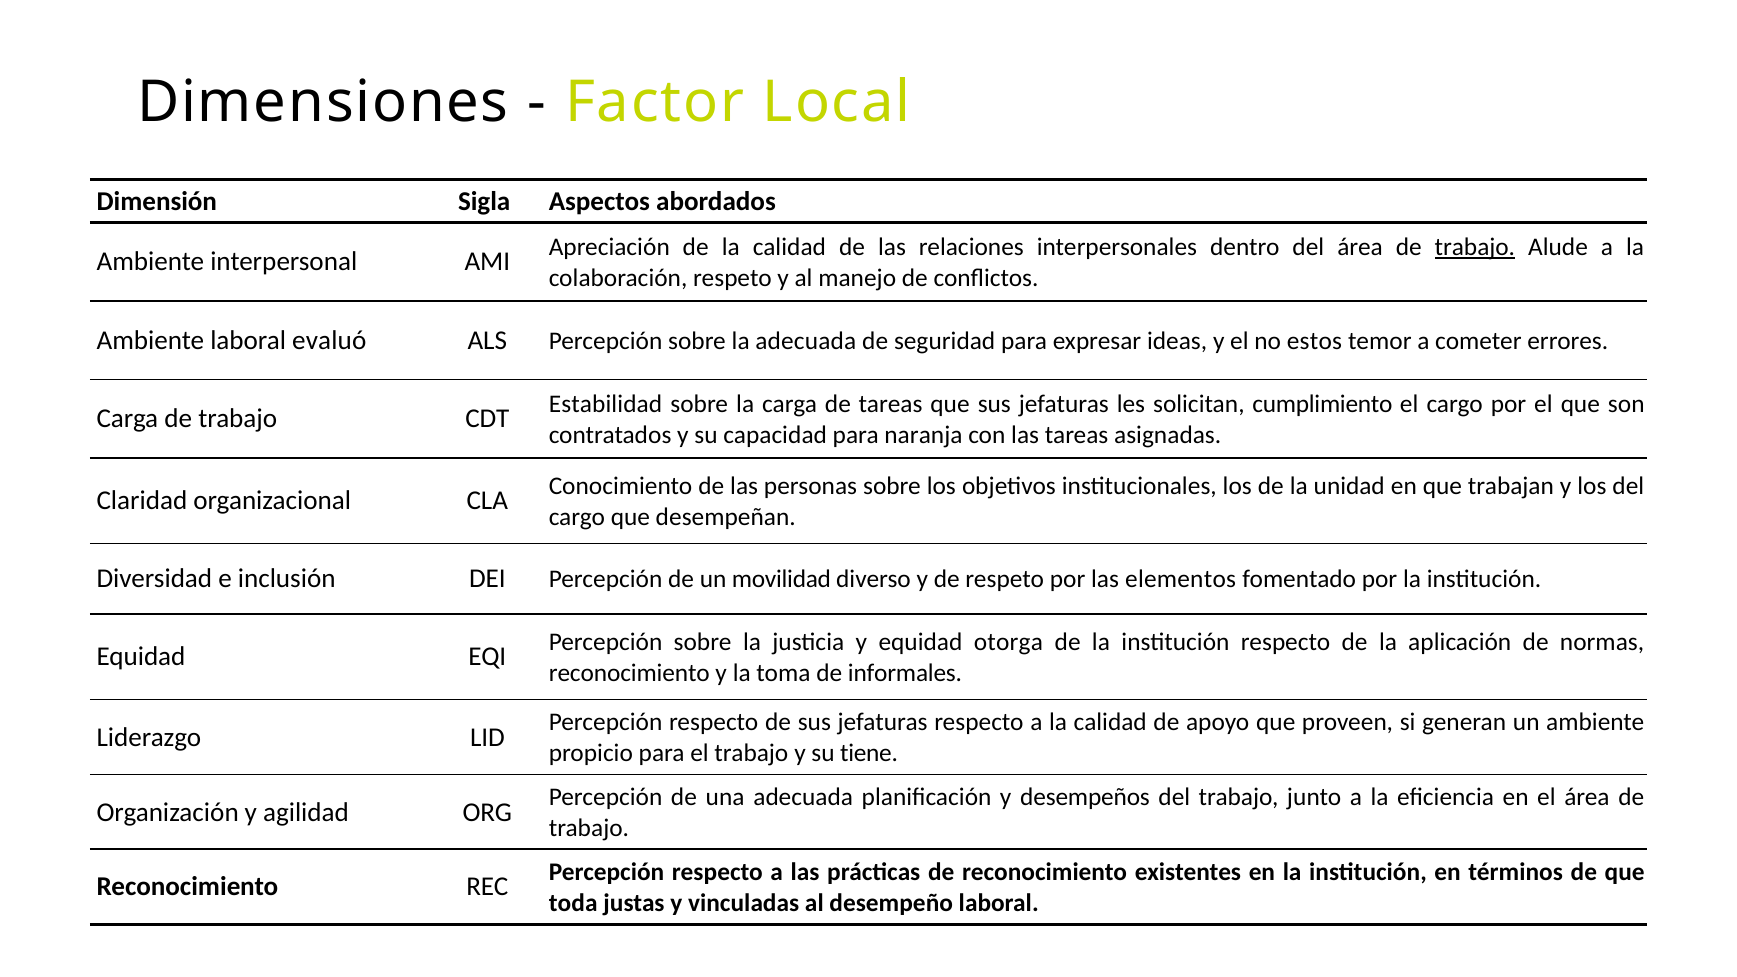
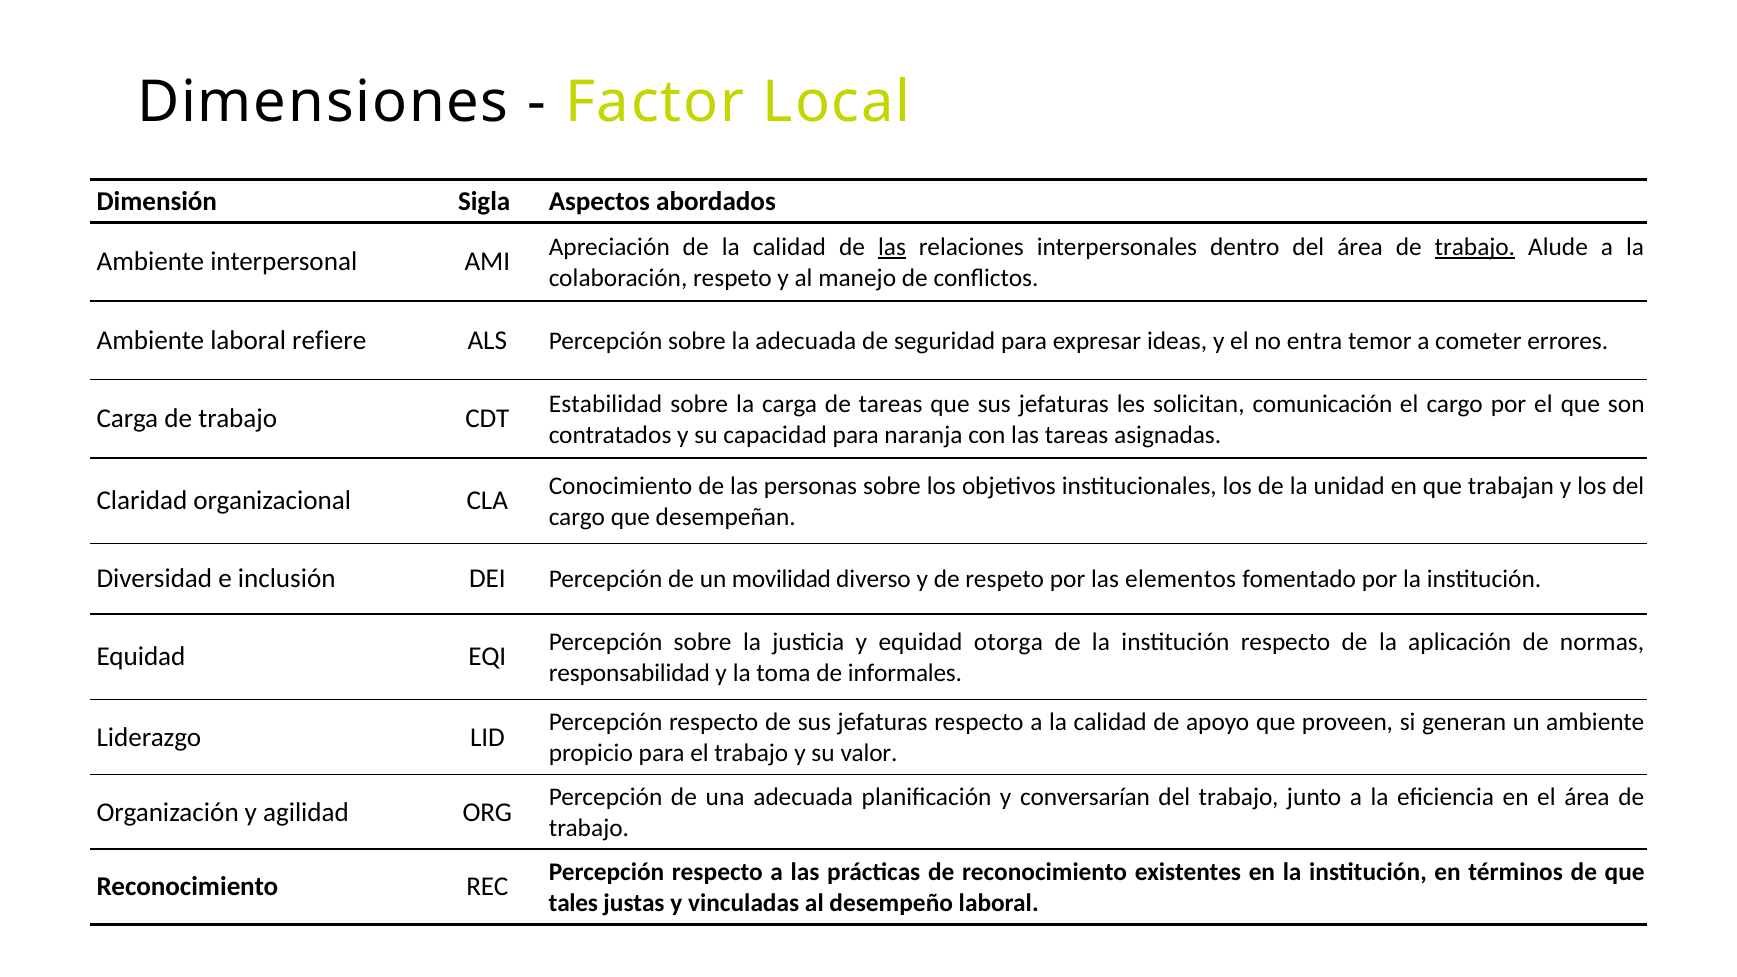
las at (892, 247) underline: none -> present
evaluó: evaluó -> refiere
estos: estos -> entra
cumplimiento: cumplimiento -> comunicación
reconocimiento at (629, 673): reconocimiento -> responsabilidad
tiene: tiene -> valor
desempeños: desempeños -> conversarían
toda: toda -> tales
